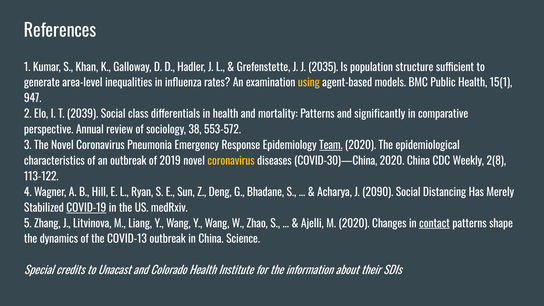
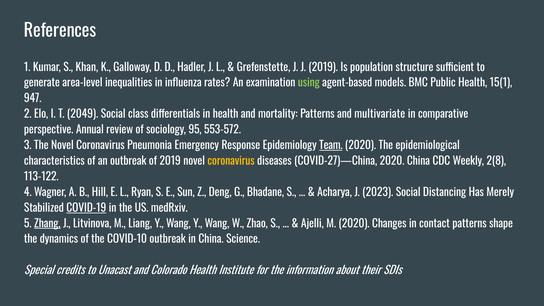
J 2035: 2035 -> 2019
using colour: yellow -> light green
2039: 2039 -> 2049
significantly: significantly -> multivariate
38: 38 -> 95
COVID-30)—China: COVID-30)—China -> COVID-27)—China
2090: 2090 -> 2023
Zhang underline: none -> present
contact underline: present -> none
COVID-13: COVID-13 -> COVID-10
